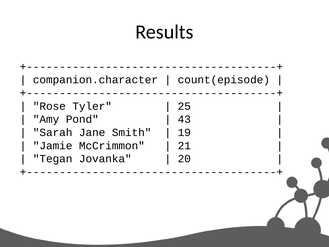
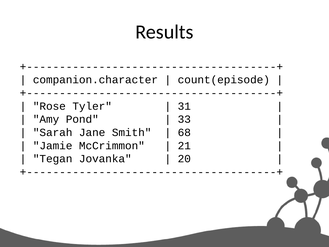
25: 25 -> 31
43: 43 -> 33
19: 19 -> 68
